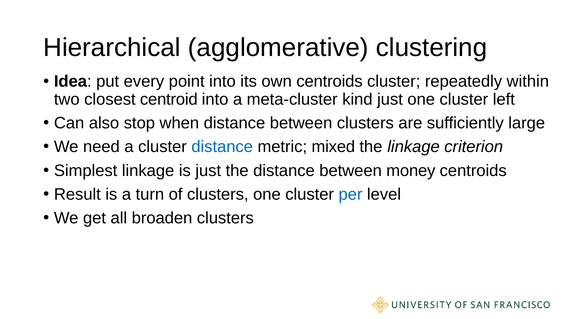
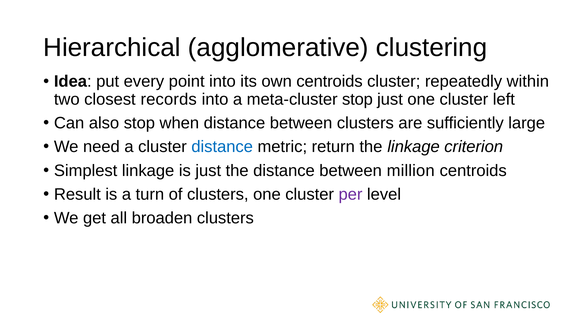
centroid: centroid -> records
meta-cluster kind: kind -> stop
mixed: mixed -> return
money: money -> million
per colour: blue -> purple
